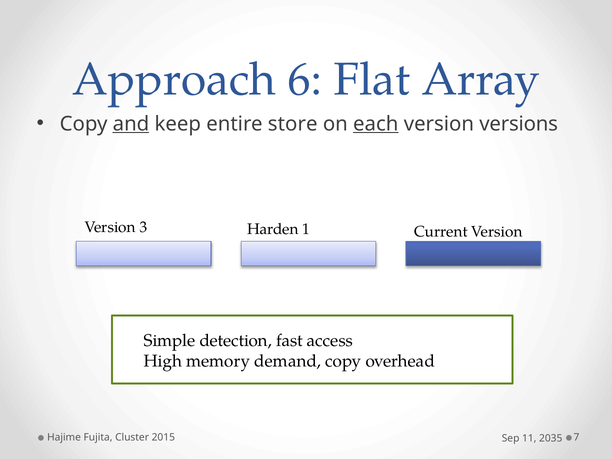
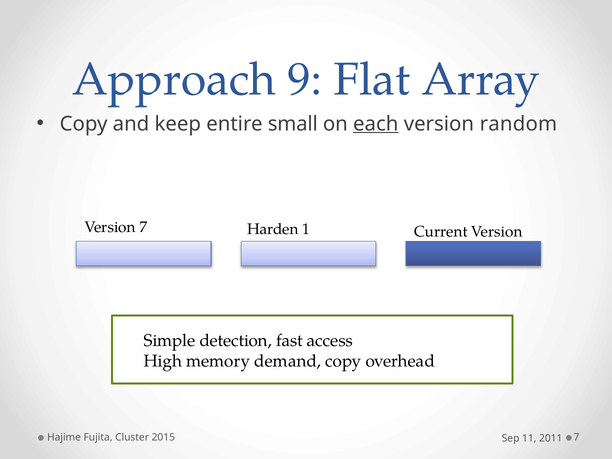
6: 6 -> 9
and underline: present -> none
store: store -> small
versions: versions -> random
Version 3: 3 -> 7
2035: 2035 -> 2011
